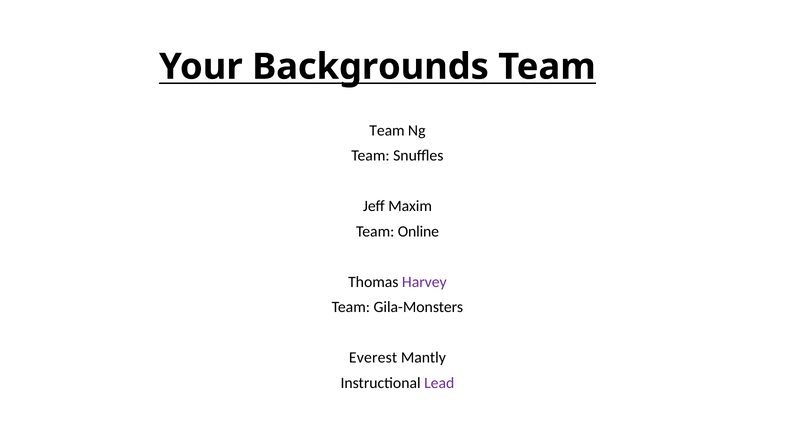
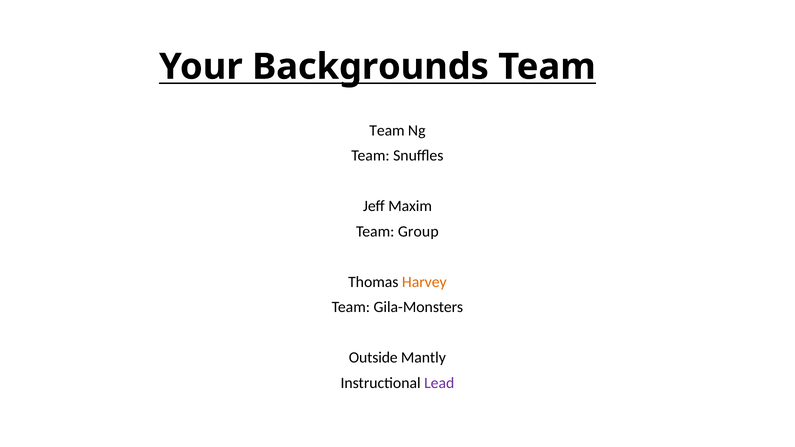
Online: Online -> Group
Harvey colour: purple -> orange
Everest: Everest -> Outside
